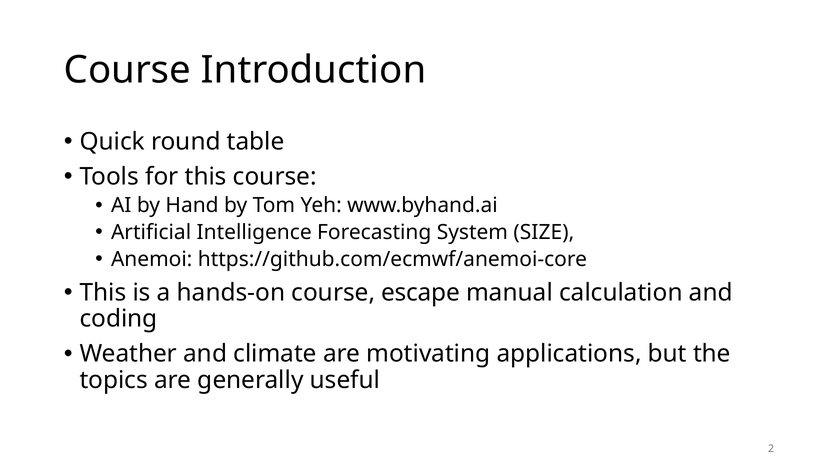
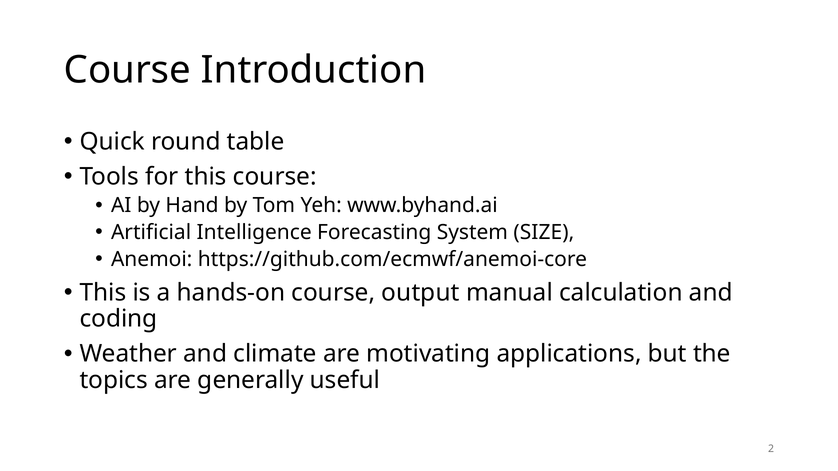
escape: escape -> output
